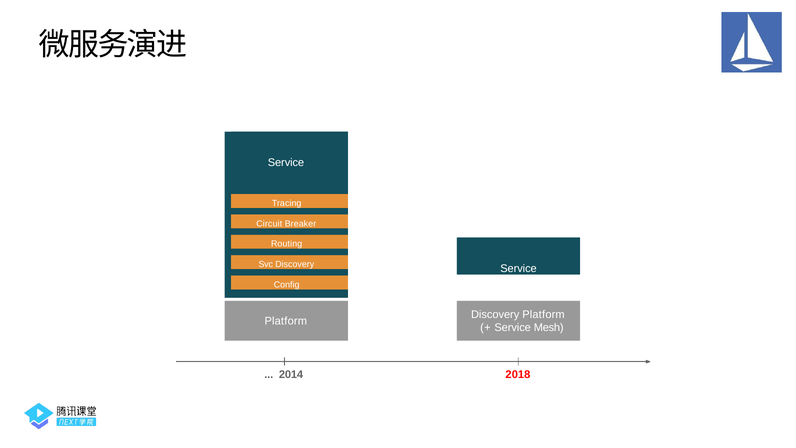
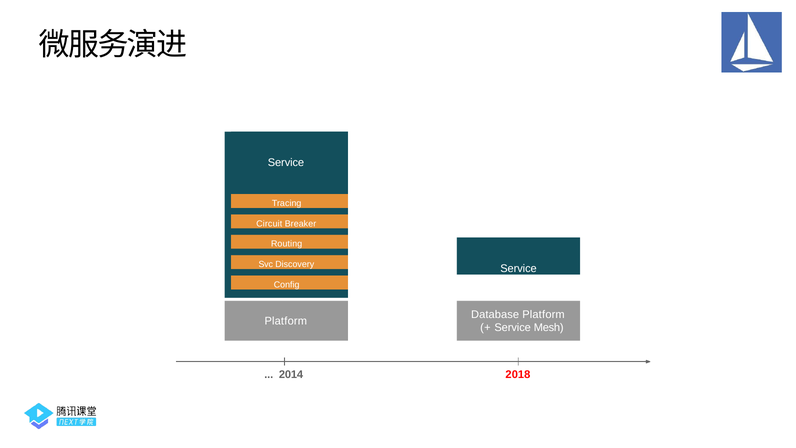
Discovery at (495, 314): Discovery -> Database
